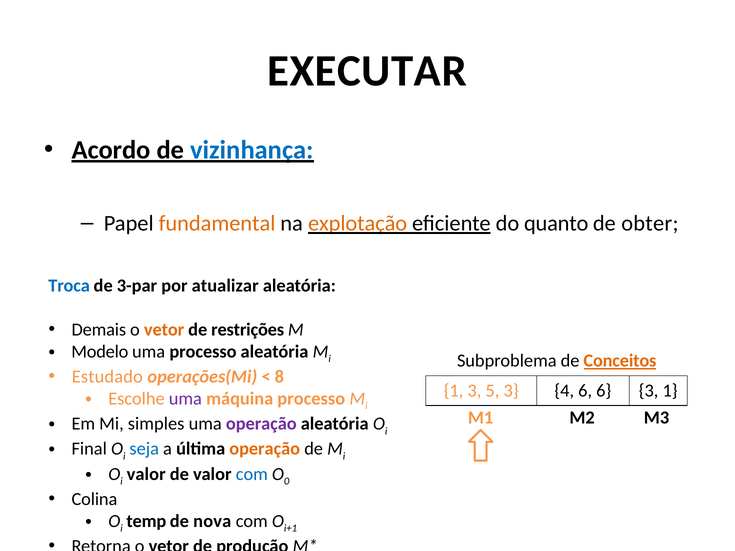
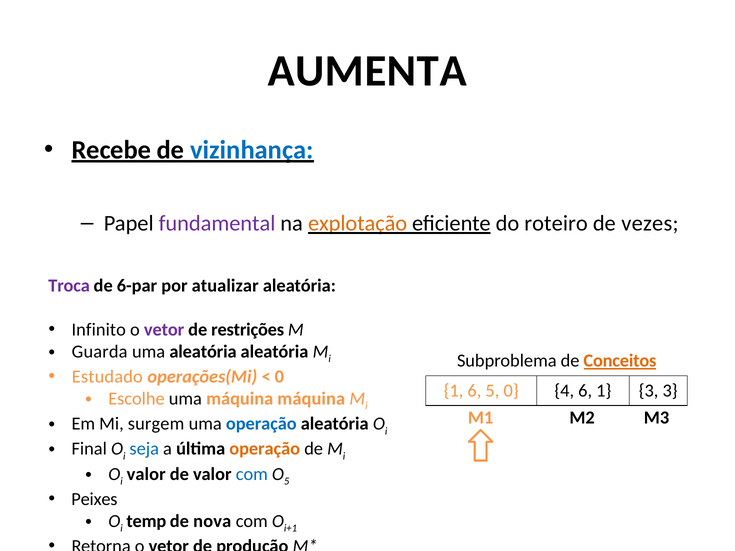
EXECUTAR: EXECUTAR -> AUMENTA
Acordo: Acordo -> Recebe
fundamental colour: orange -> purple
quanto: quanto -> roteiro
obter: obter -> vezes
Troca colour: blue -> purple
3-par: 3-par -> 6-par
Demais: Demais -> Infinito
vetor at (164, 330) colour: orange -> purple
Modelo: Modelo -> Guarda
uma processo: processo -> aleatória
8 at (279, 377): 8 -> 0
1 3: 3 -> 6
5 3: 3 -> 0
6 6: 6 -> 1
3 1: 1 -> 3
uma at (185, 399) colour: purple -> black
máquina processo: processo -> máquina
simples: simples -> surgem
operação at (261, 424) colour: purple -> blue
O 0: 0 -> 5
Colina: Colina -> Peixes
